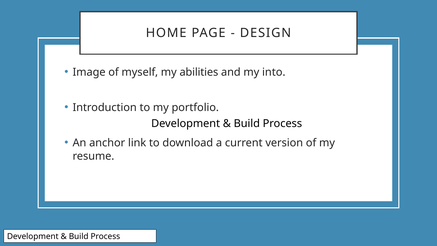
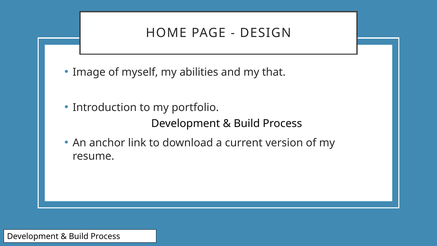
into: into -> that
